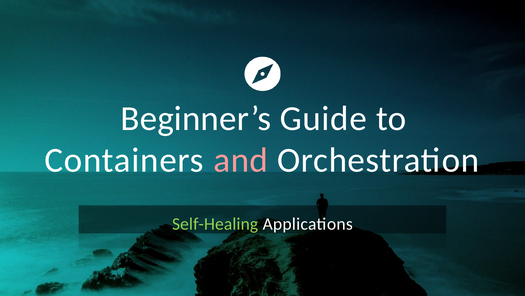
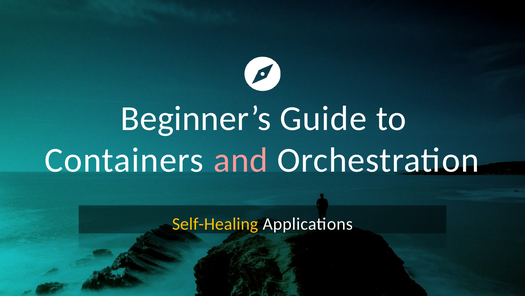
Self-Healing colour: light green -> yellow
